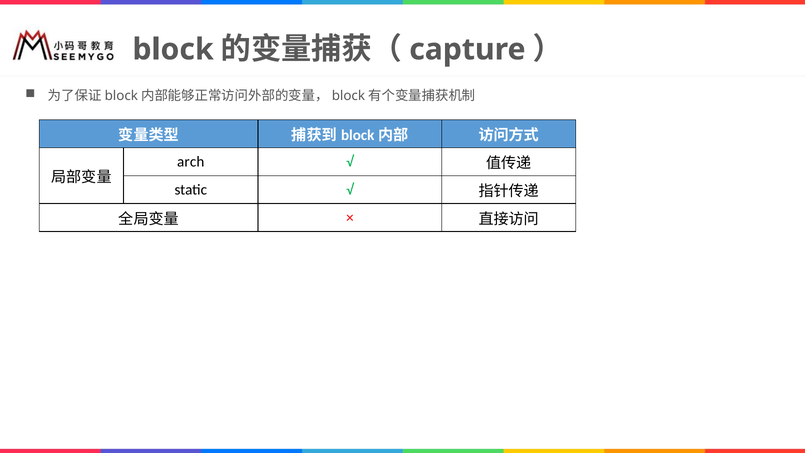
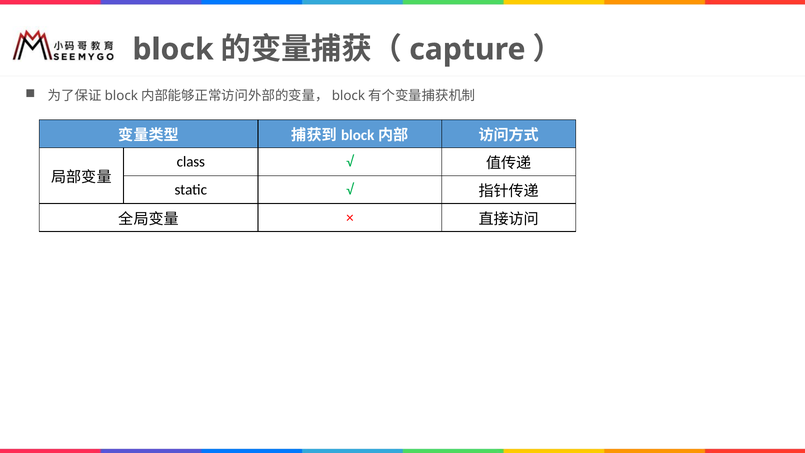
arch: arch -> class
